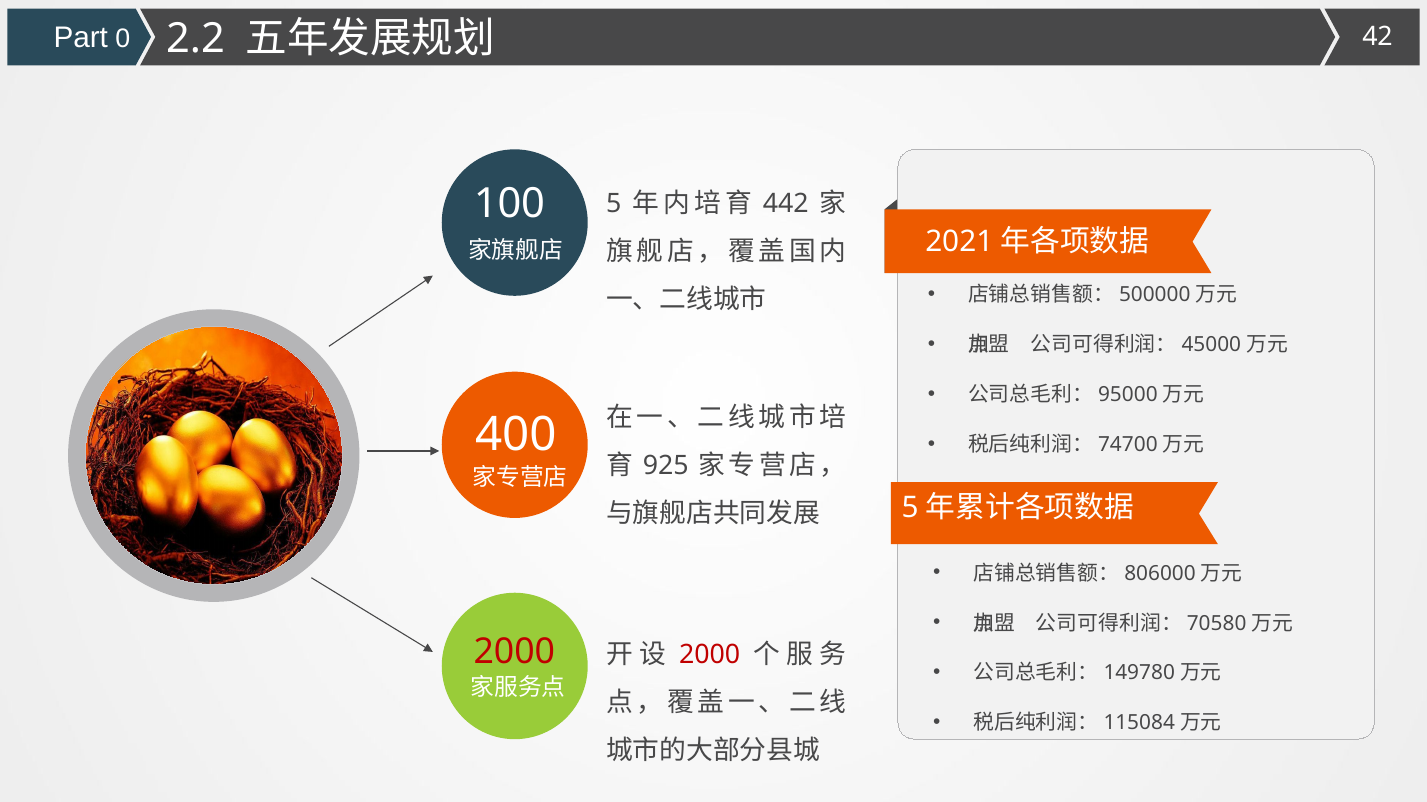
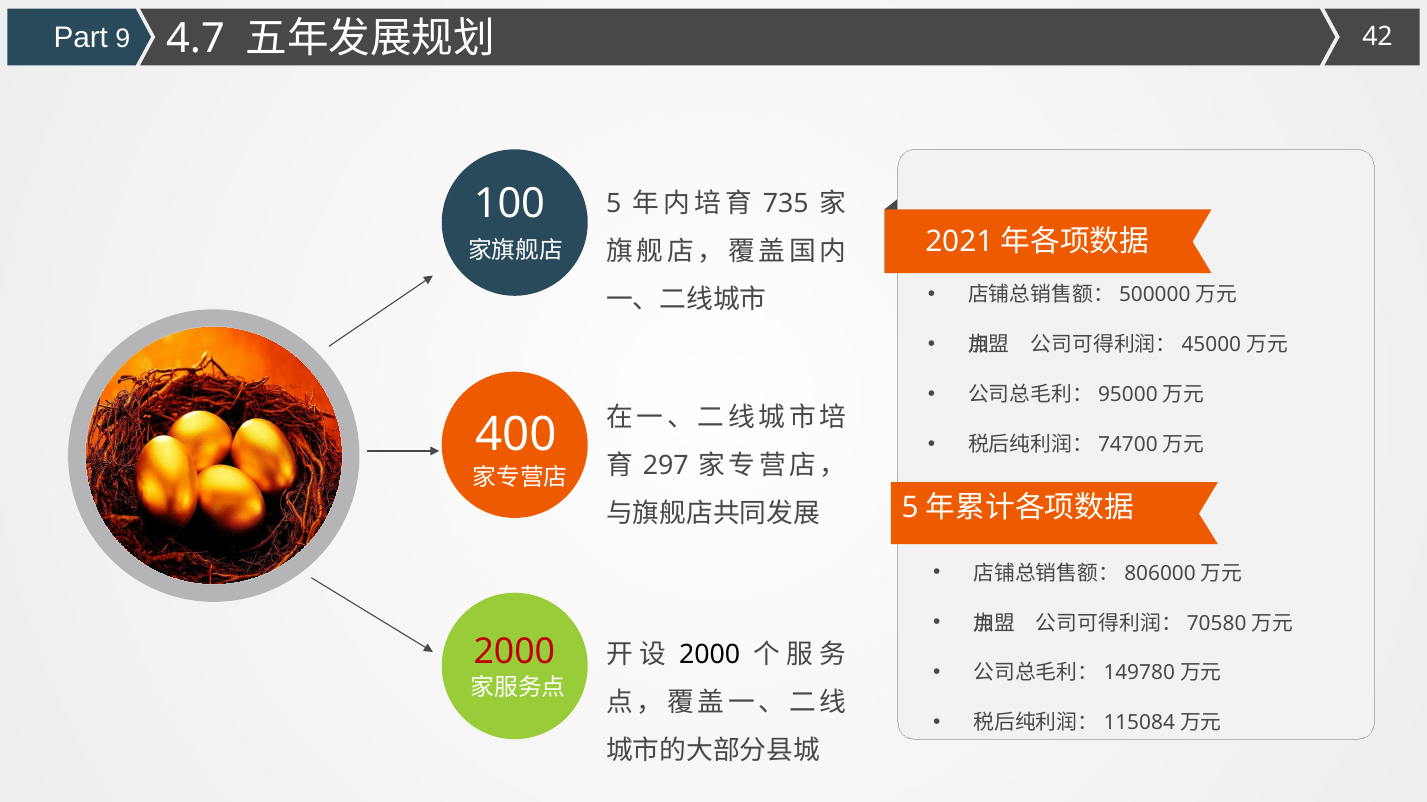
0: 0 -> 9
2.2: 2.2 -> 4.7
442: 442 -> 735
925: 925 -> 297
2000 at (710, 655) colour: red -> black
